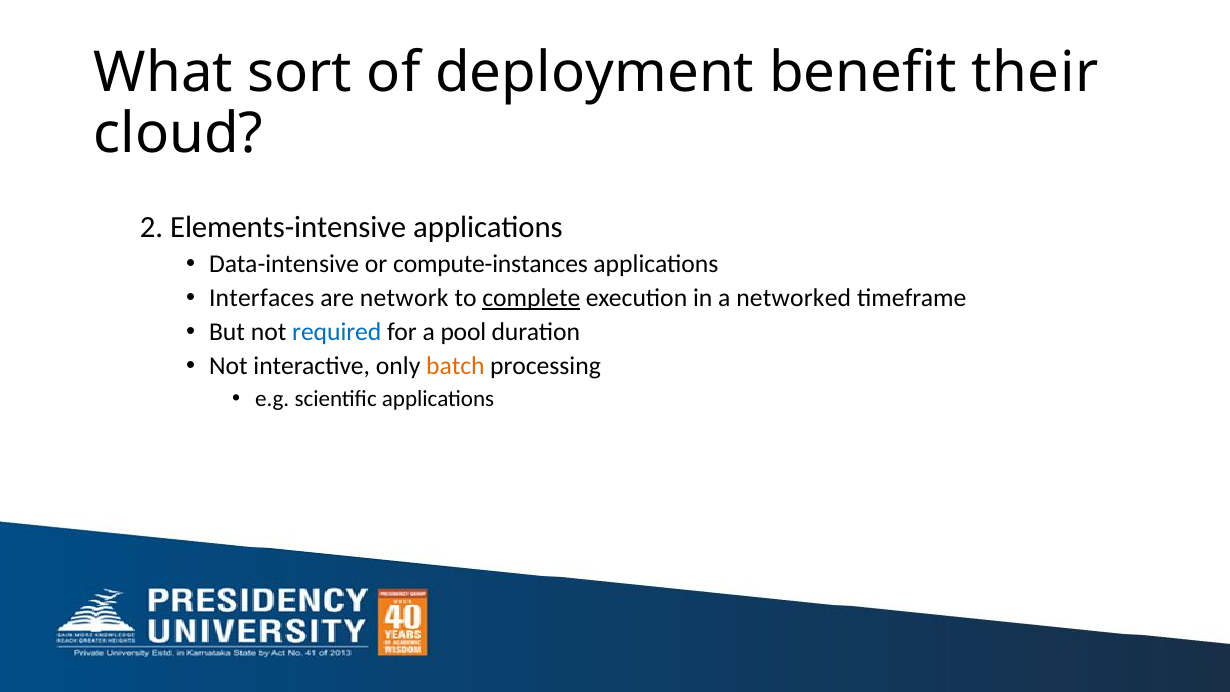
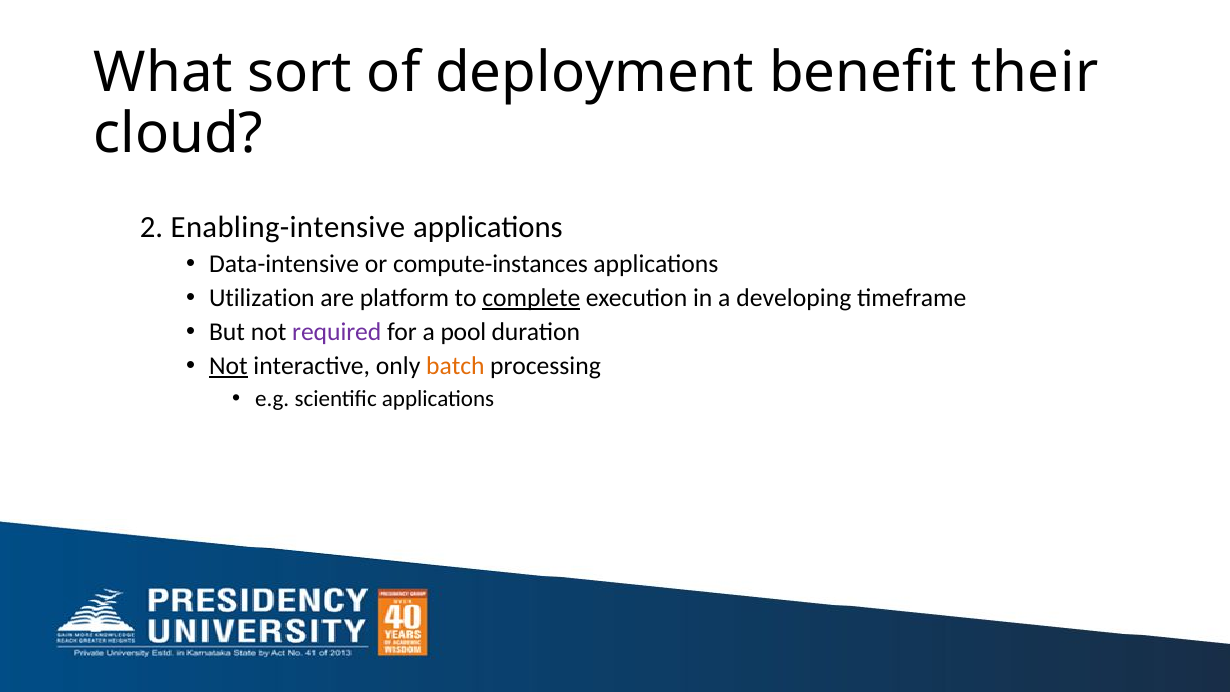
Elements-intensive: Elements-intensive -> Enabling-intensive
Interfaces: Interfaces -> Utilization
network: network -> platform
networked: networked -> developing
required colour: blue -> purple
Not at (228, 366) underline: none -> present
